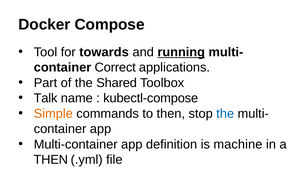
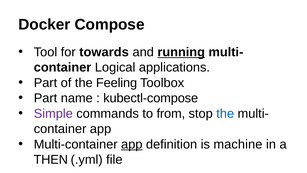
Correct: Correct -> Logical
Shared: Shared -> Feeling
Talk at (46, 98): Talk -> Part
Simple colour: orange -> purple
to then: then -> from
app at (132, 144) underline: none -> present
